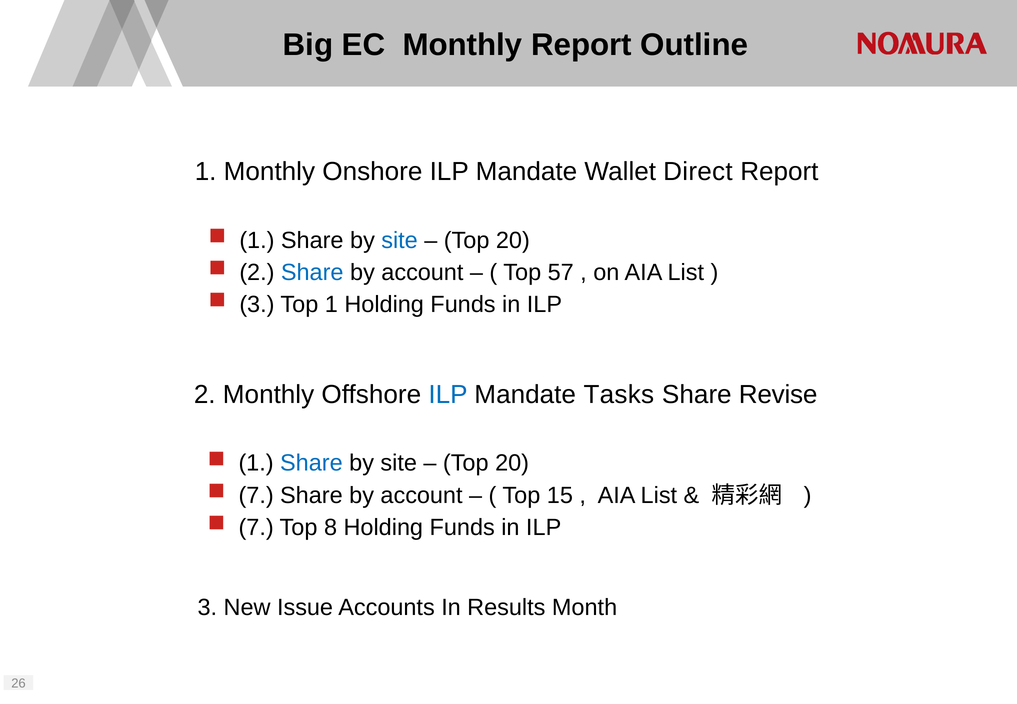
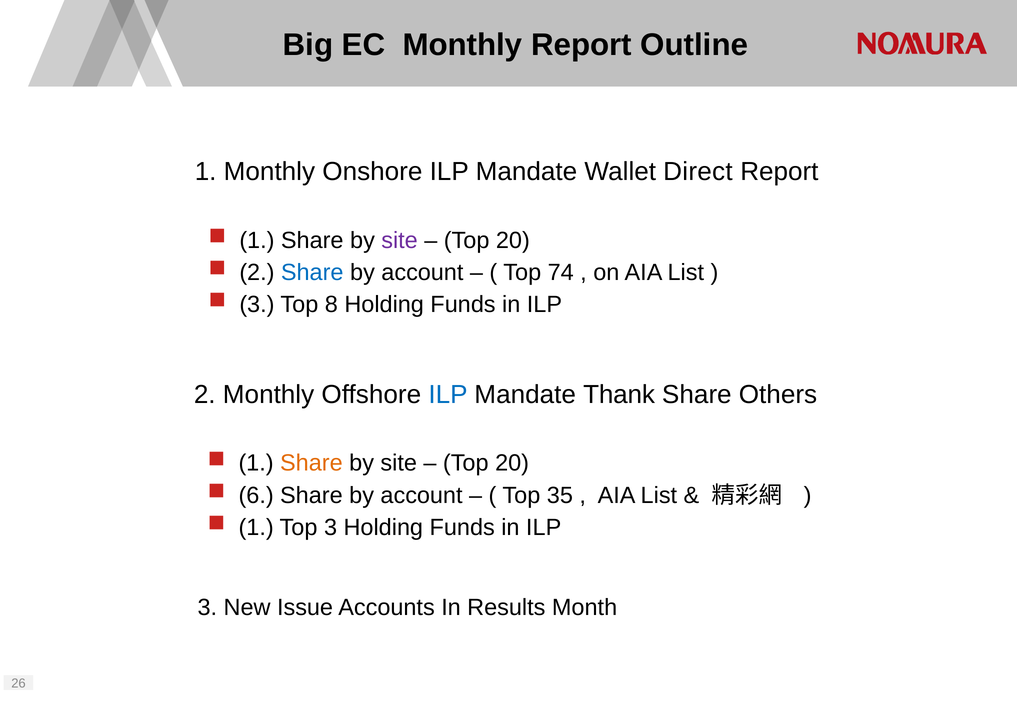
site at (400, 240) colour: blue -> purple
57: 57 -> 74
Top 1: 1 -> 8
Tasks: Tasks -> Thank
Revise: Revise -> Others
Share at (311, 463) colour: blue -> orange
7 at (256, 495): 7 -> 6
15: 15 -> 35
7 at (256, 527): 7 -> 1
Top 8: 8 -> 3
